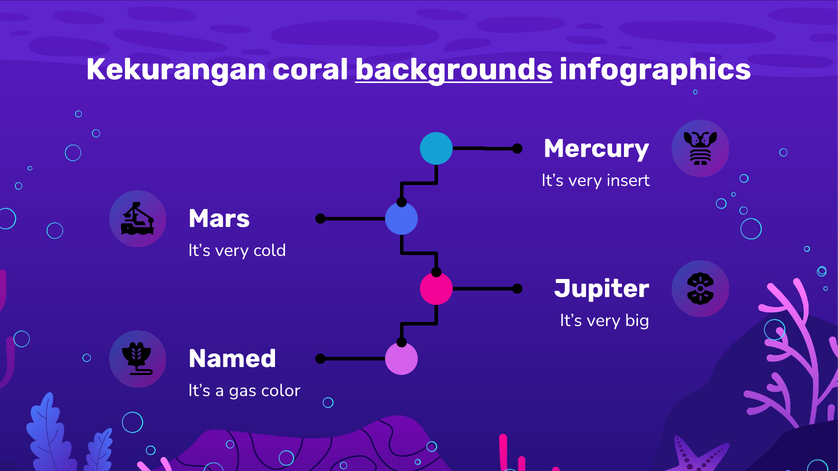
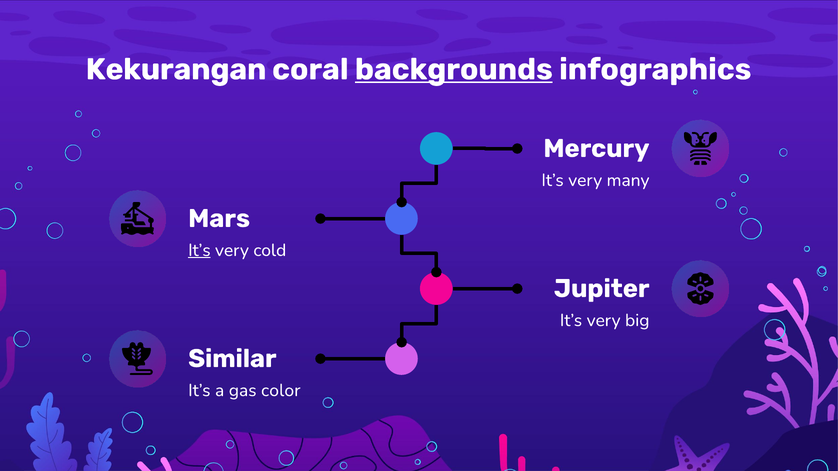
insert: insert -> many
It’s at (199, 250) underline: none -> present
Named: Named -> Similar
